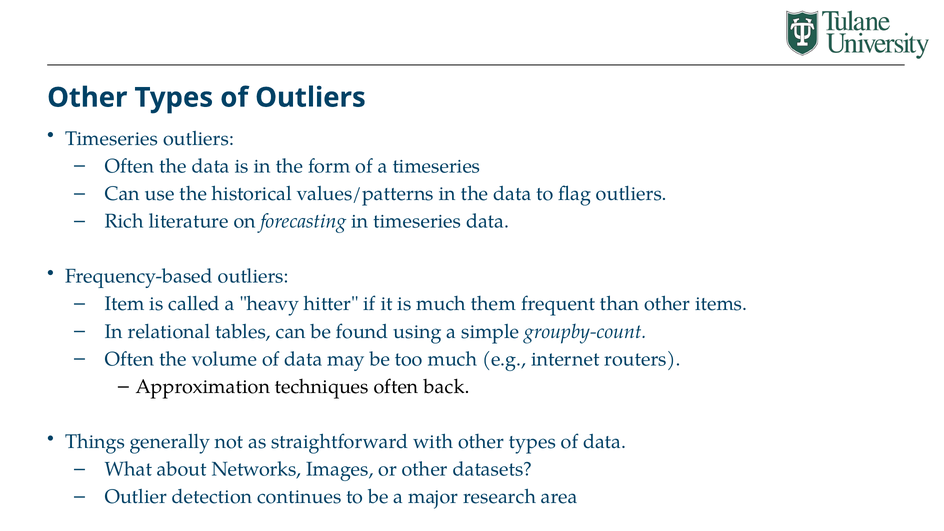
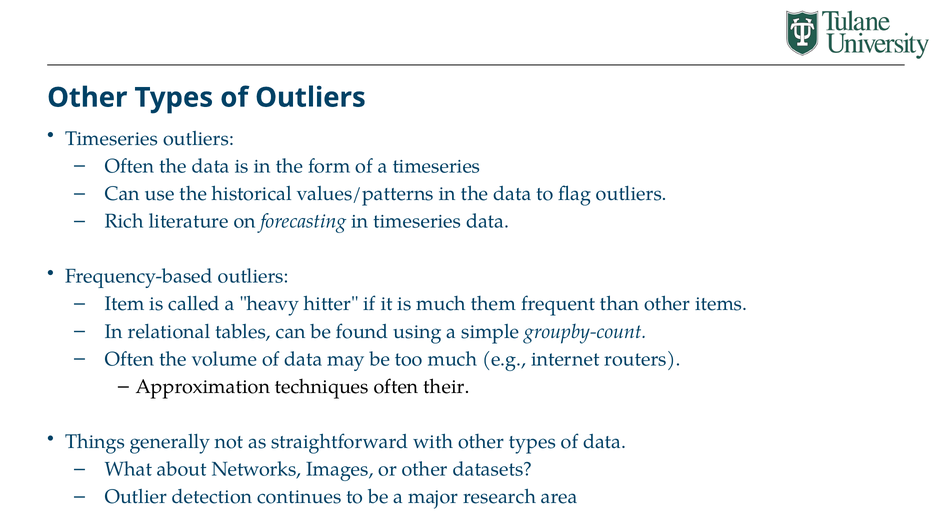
back: back -> their
